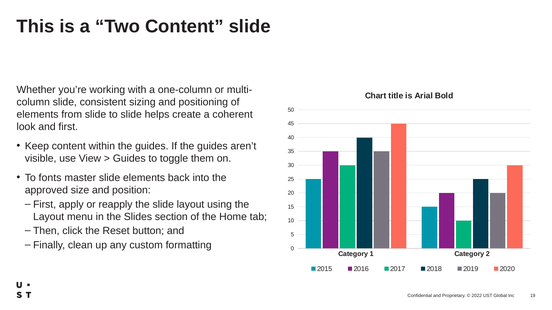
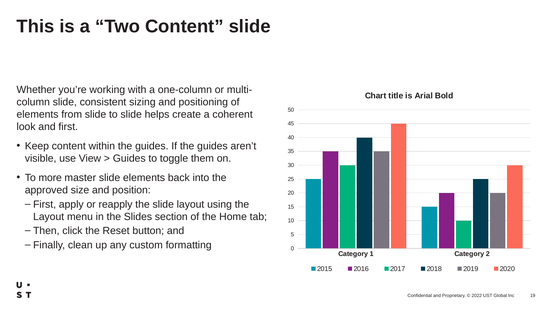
fonts: fonts -> more
